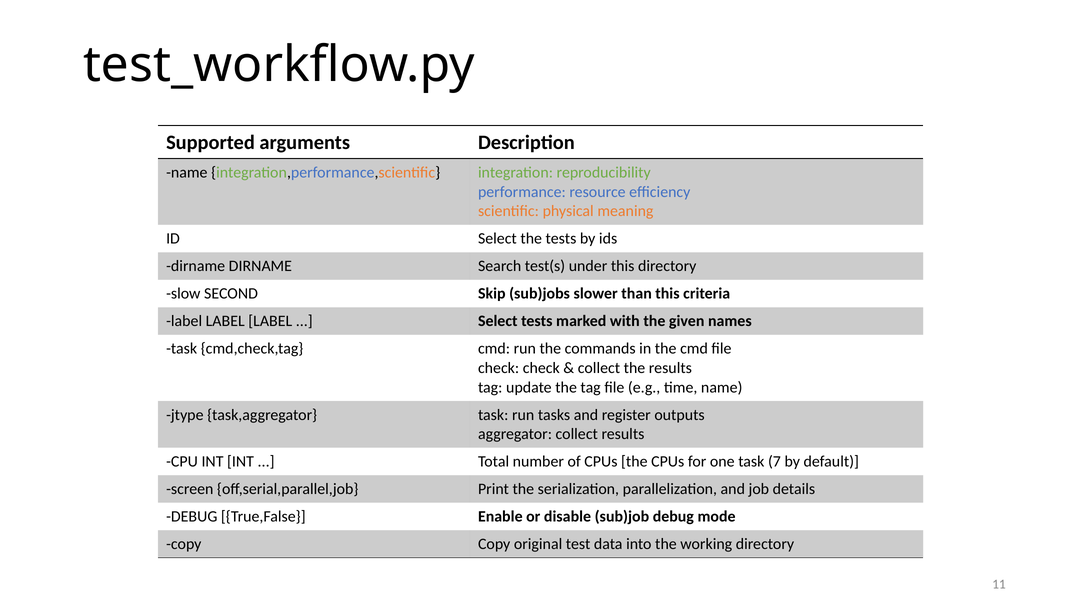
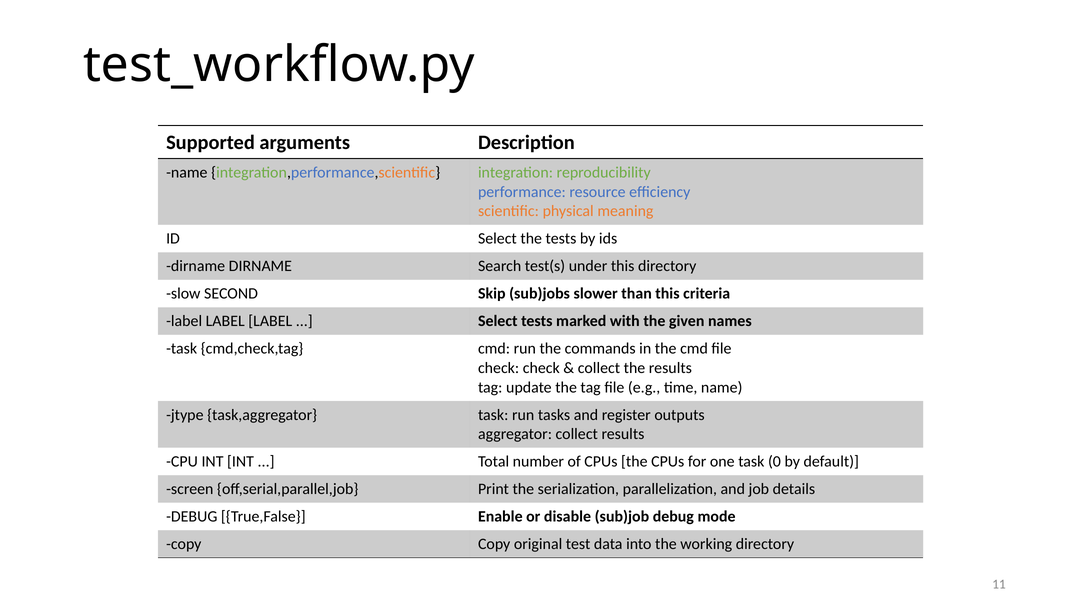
7: 7 -> 0
